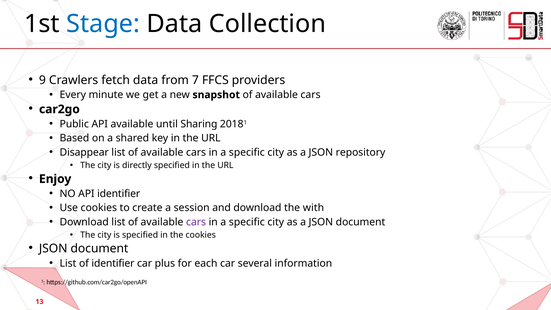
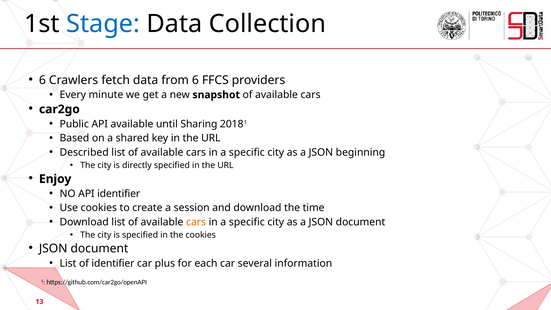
9 at (42, 80): 9 -> 6
from 7: 7 -> 6
Disappear: Disappear -> Described
repository: repository -> beginning
with: with -> time
cars at (196, 222) colour: purple -> orange
